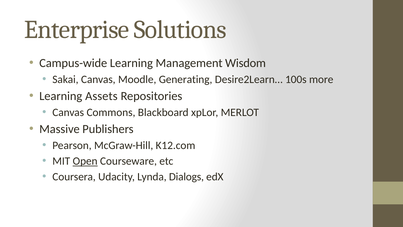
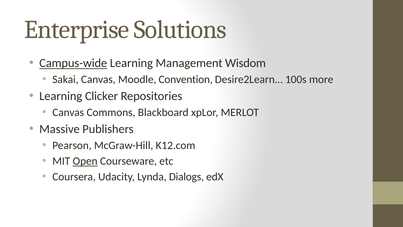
Campus-wide underline: none -> present
Generating: Generating -> Convention
Assets: Assets -> Clicker
